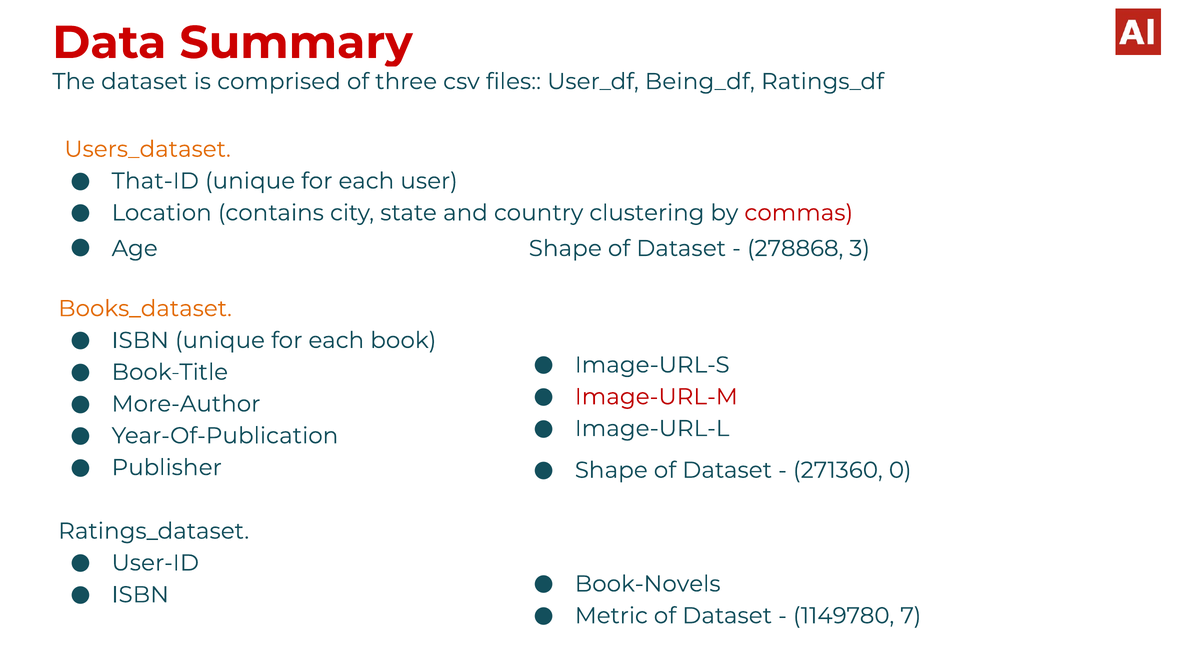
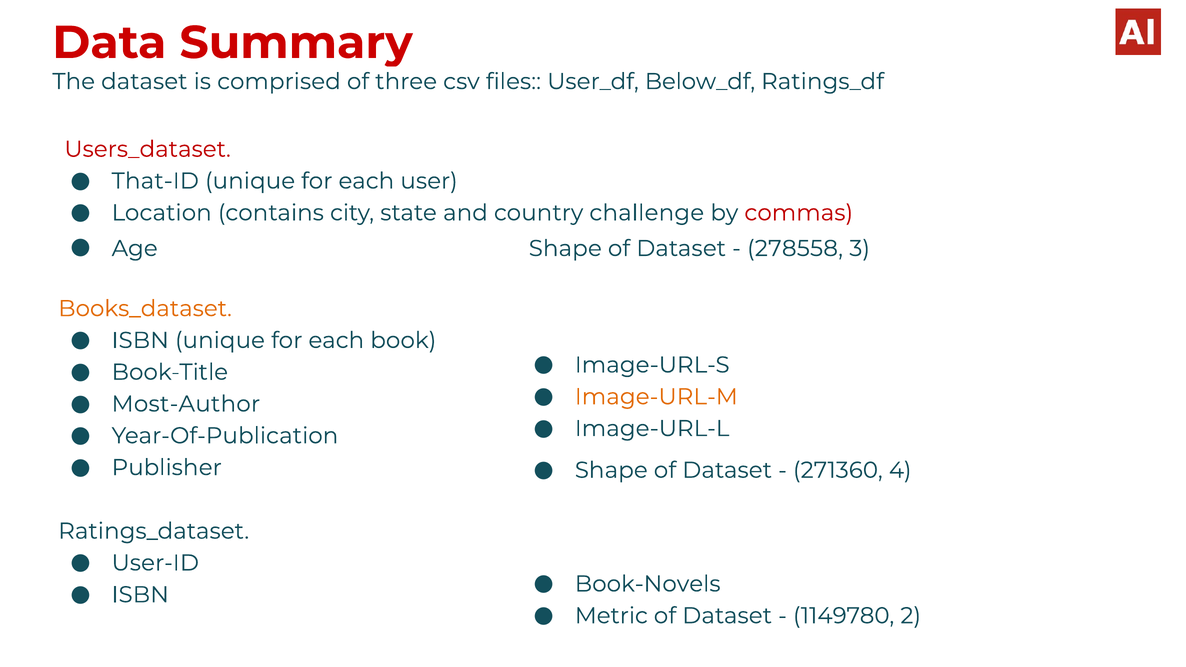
Being_df: Being_df -> Below_df
Users_dataset colour: orange -> red
clustering: clustering -> challenge
278868: 278868 -> 278558
Image-URL-M colour: red -> orange
More-Author: More-Author -> Most-Author
0: 0 -> 4
7: 7 -> 2
